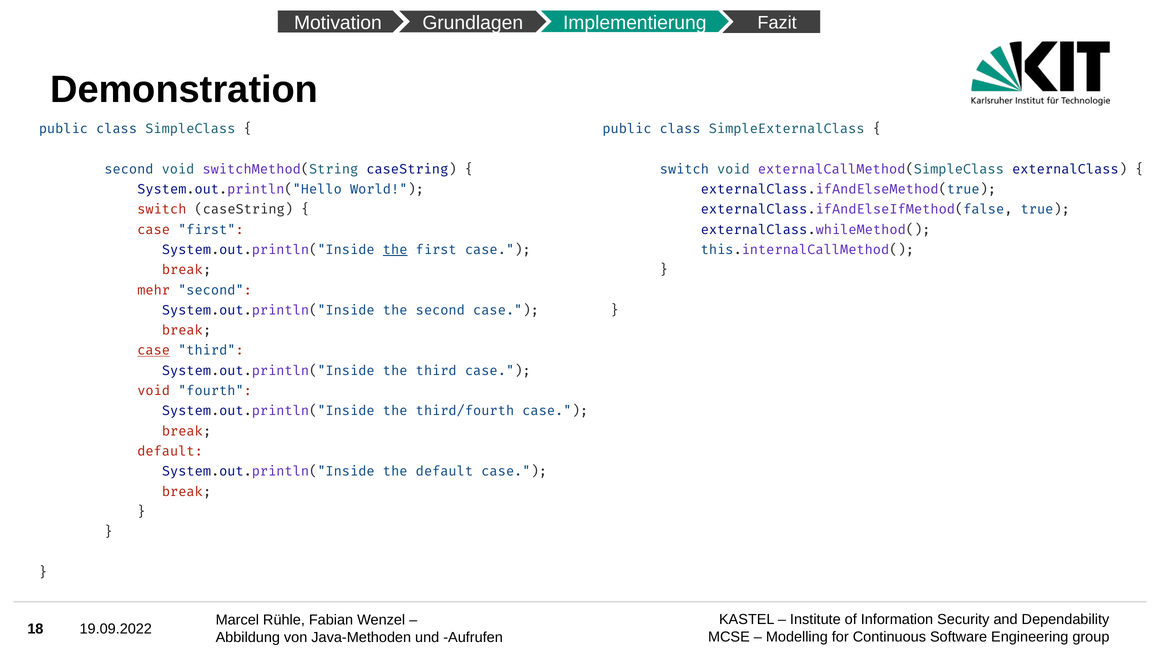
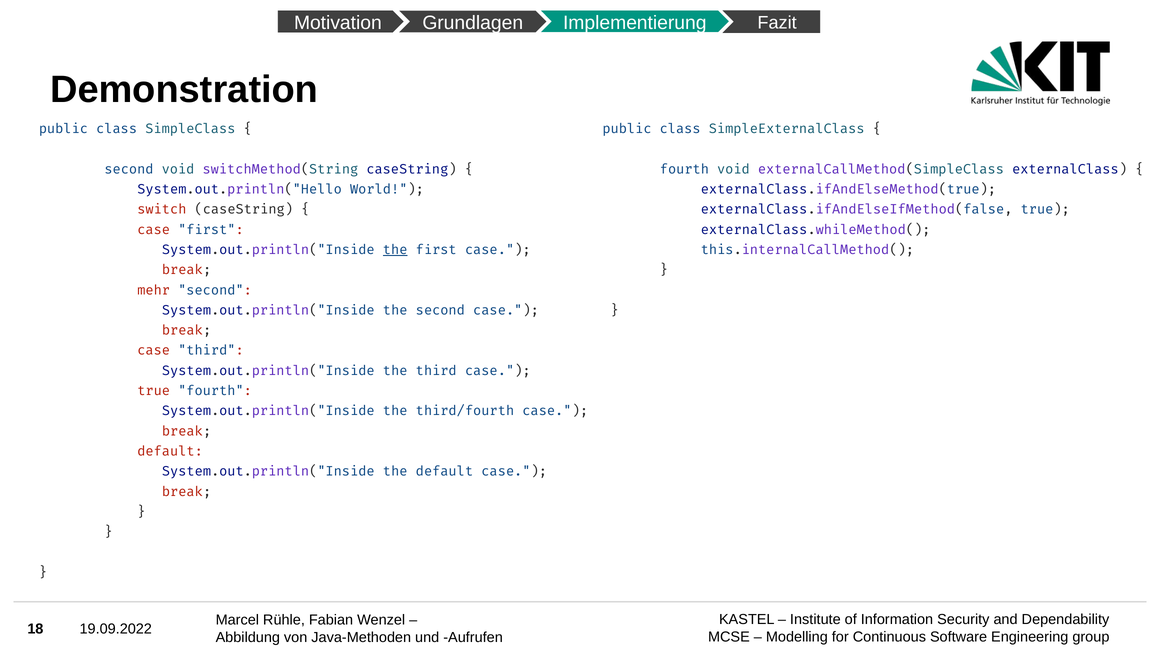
switch at (684, 169): switch -> fourth
case at (154, 350) underline: present -> none
void at (154, 391): void -> true
